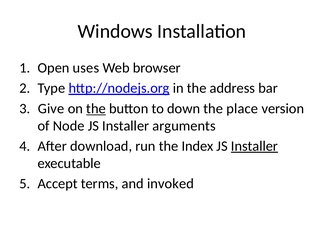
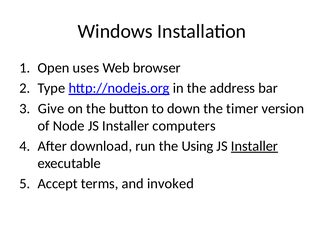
the at (96, 109) underline: present -> none
place: place -> timer
arguments: arguments -> computers
Index: Index -> Using
